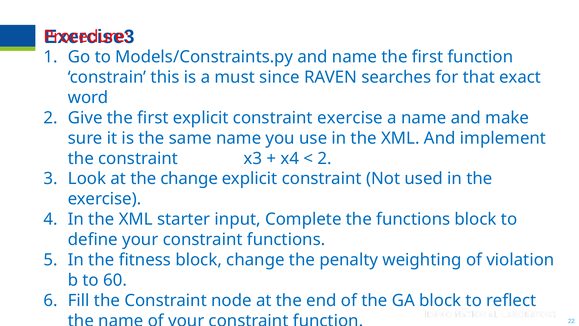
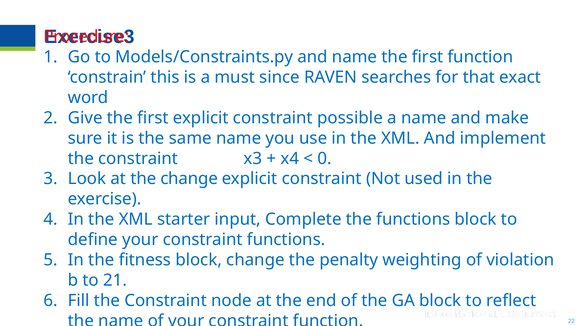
constraint exercise: exercise -> possible
2 at (325, 158): 2 -> 0
60: 60 -> 21
